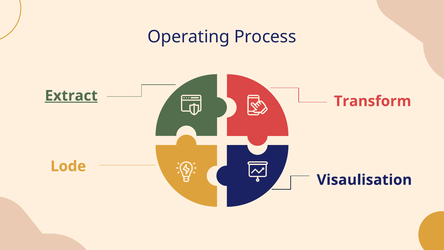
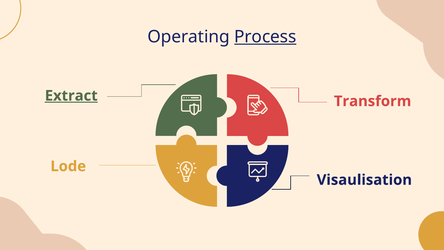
Process underline: none -> present
